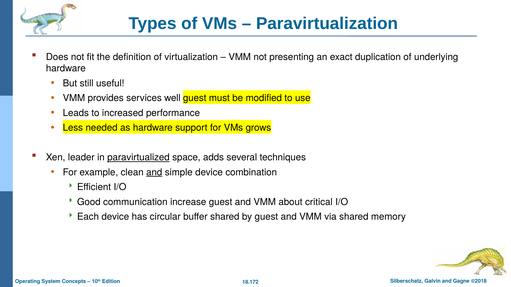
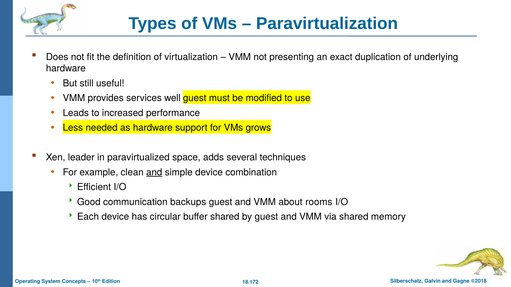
paravirtualized underline: present -> none
increase: increase -> backups
critical: critical -> rooms
